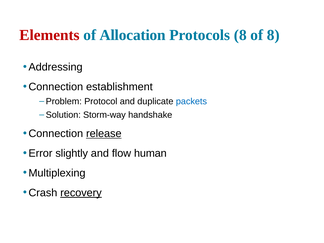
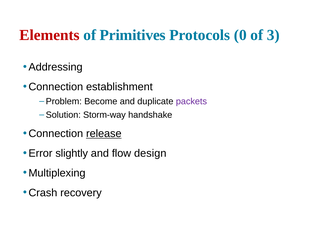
Allocation: Allocation -> Primitives
Protocols 8: 8 -> 0
of 8: 8 -> 3
Protocol: Protocol -> Become
packets colour: blue -> purple
human: human -> design
recovery underline: present -> none
